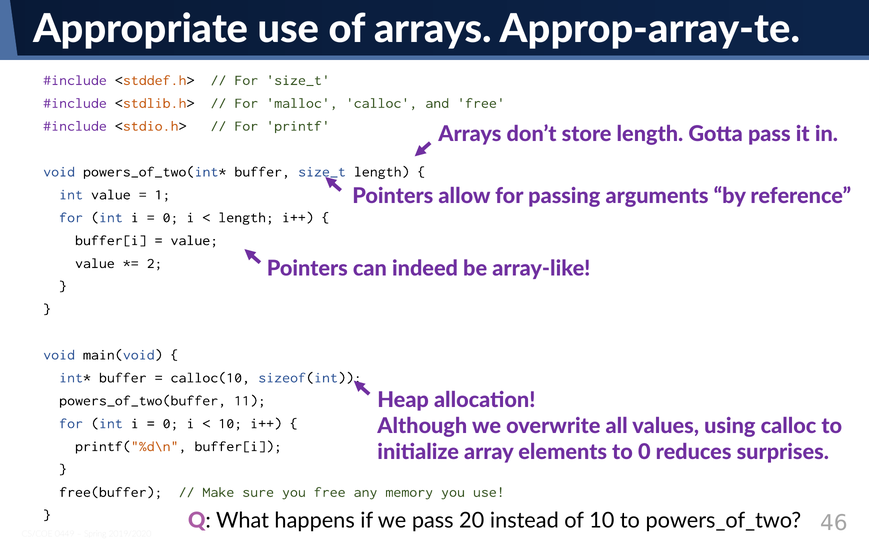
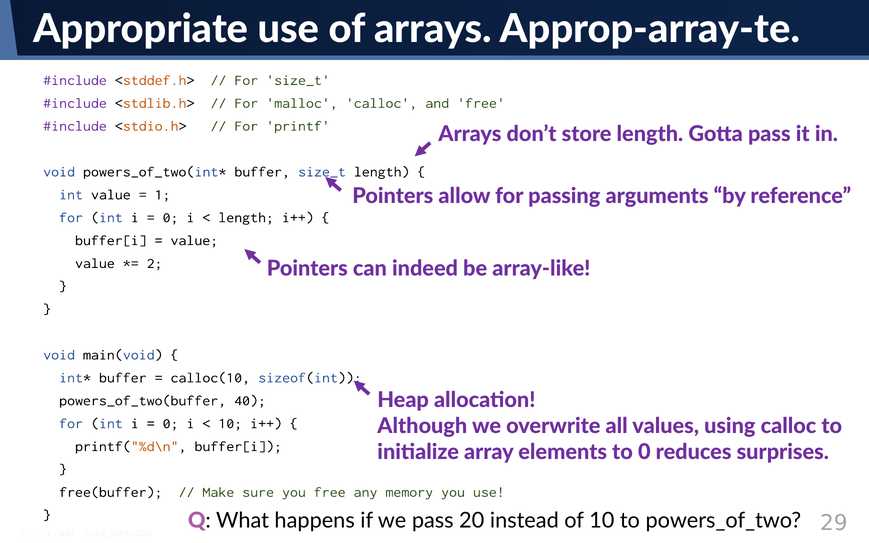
11: 11 -> 40
46: 46 -> 29
